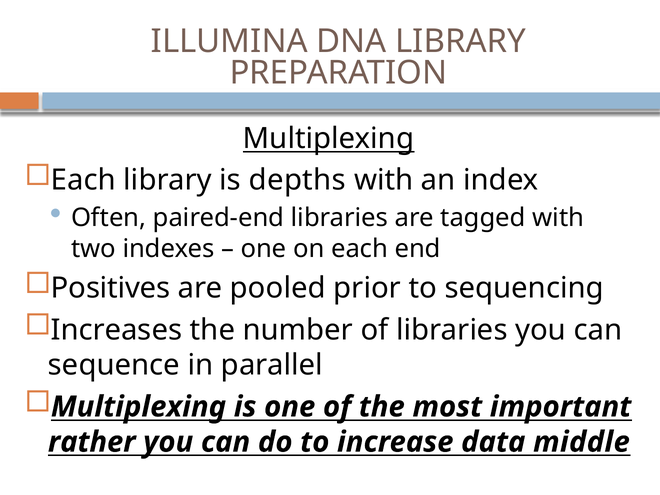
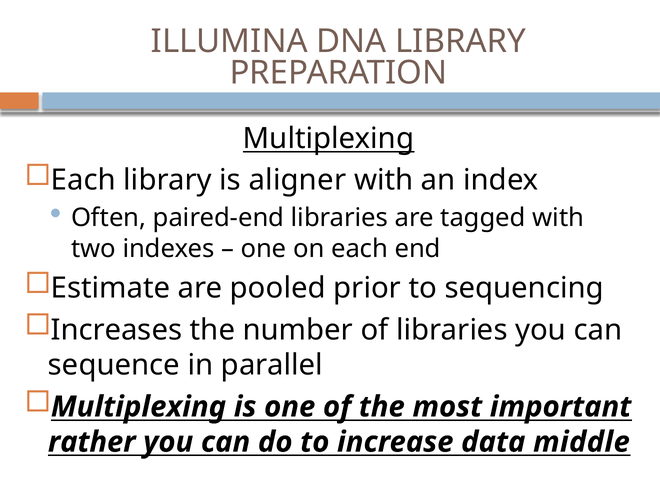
depths: depths -> aligner
Positives: Positives -> Estimate
